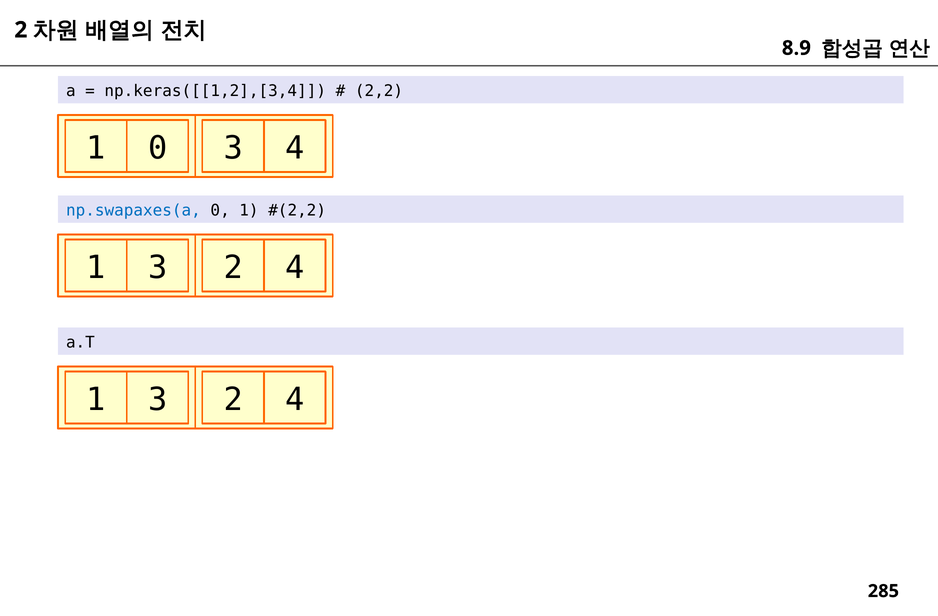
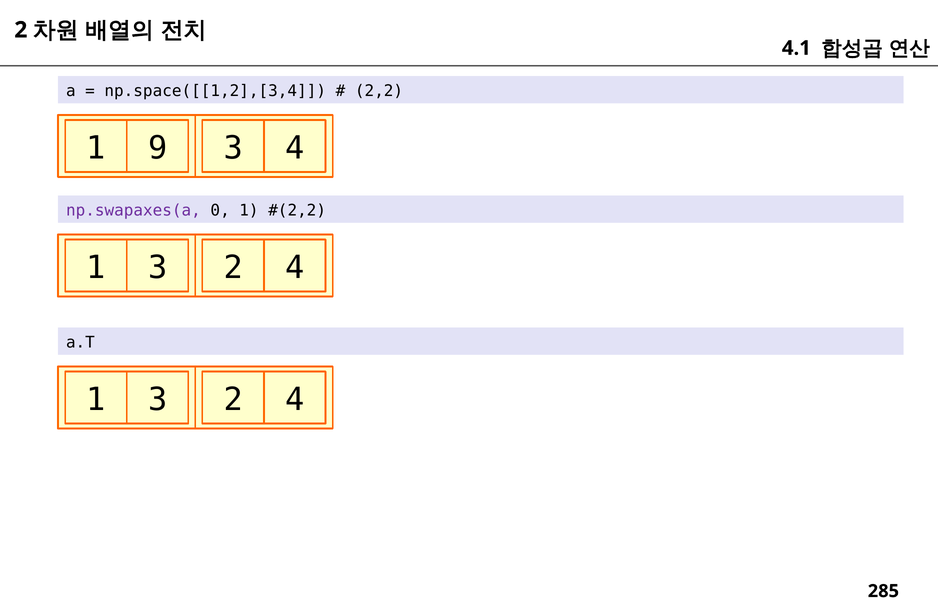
8.9: 8.9 -> 4.1
np.keras([[1,2],[3,4: np.keras([[1,2],[3,4 -> np.space([[1,2],[3,4
1 0: 0 -> 9
np.swapaxes(a colour: blue -> purple
